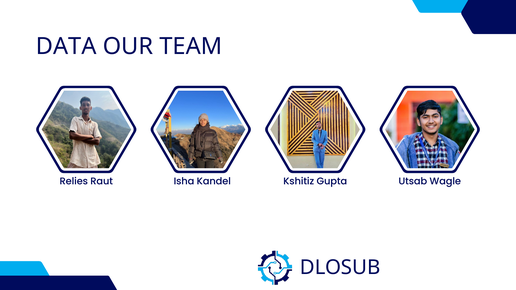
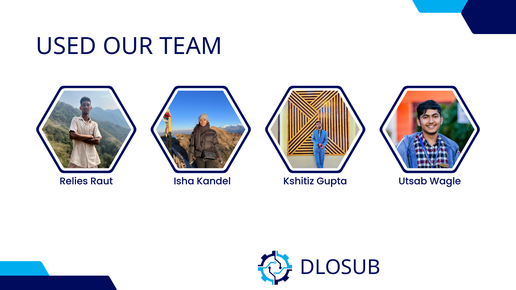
DATA: DATA -> USED
